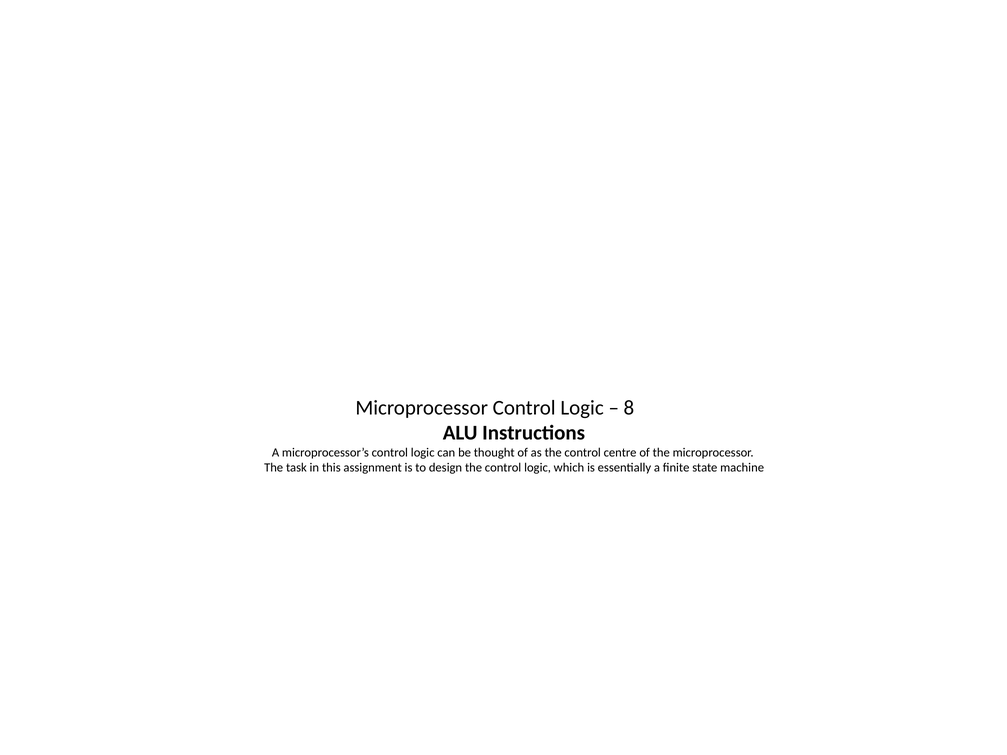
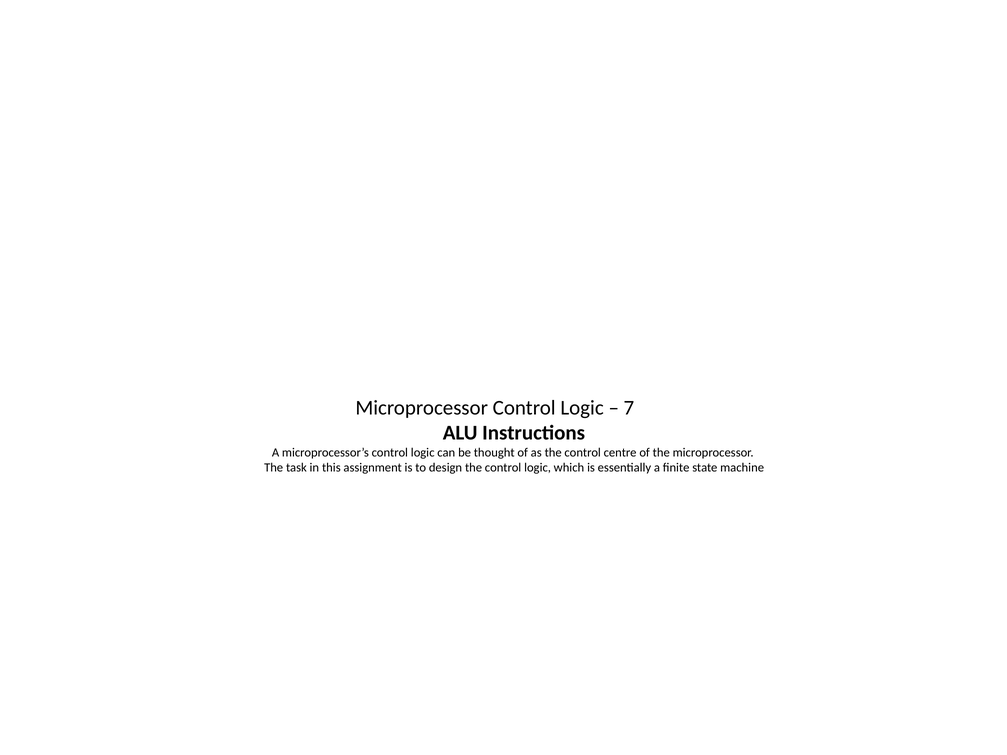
8: 8 -> 7
